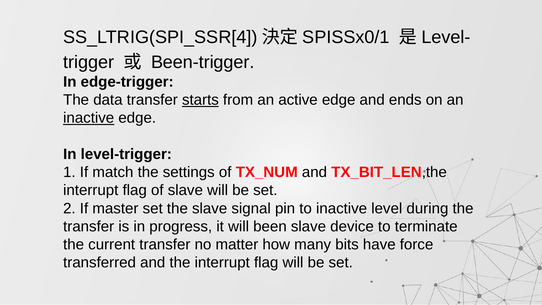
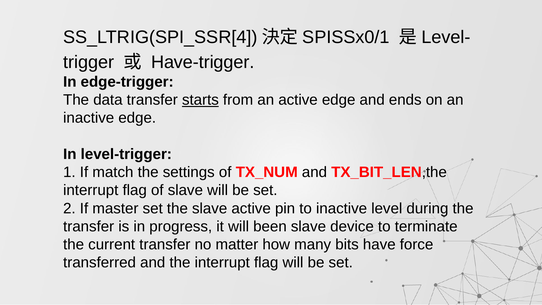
Been-trigger: Been-trigger -> Have-trigger
inactive at (89, 118) underline: present -> none
slave signal: signal -> active
